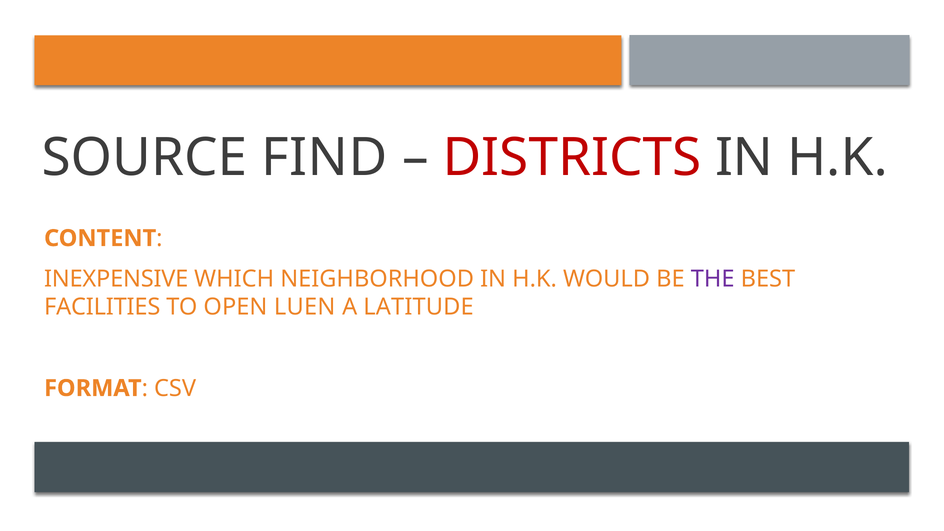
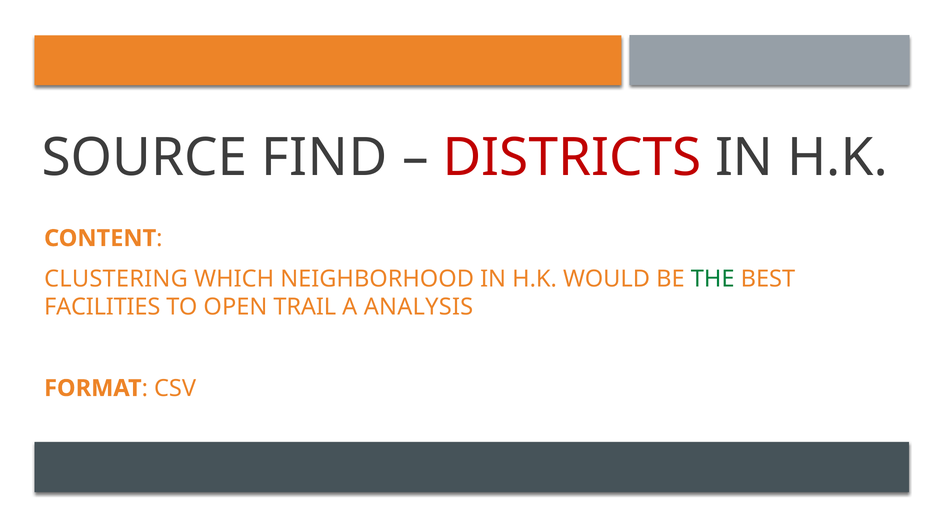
INEXPENSIVE: INEXPENSIVE -> CLUSTERING
THE colour: purple -> green
LUEN: LUEN -> TRAIL
LATITUDE: LATITUDE -> ANALYSIS
